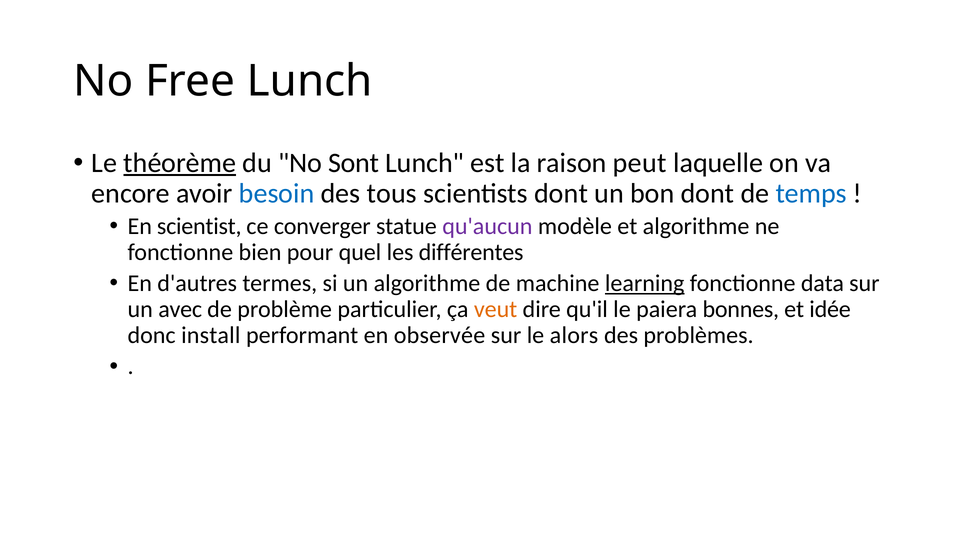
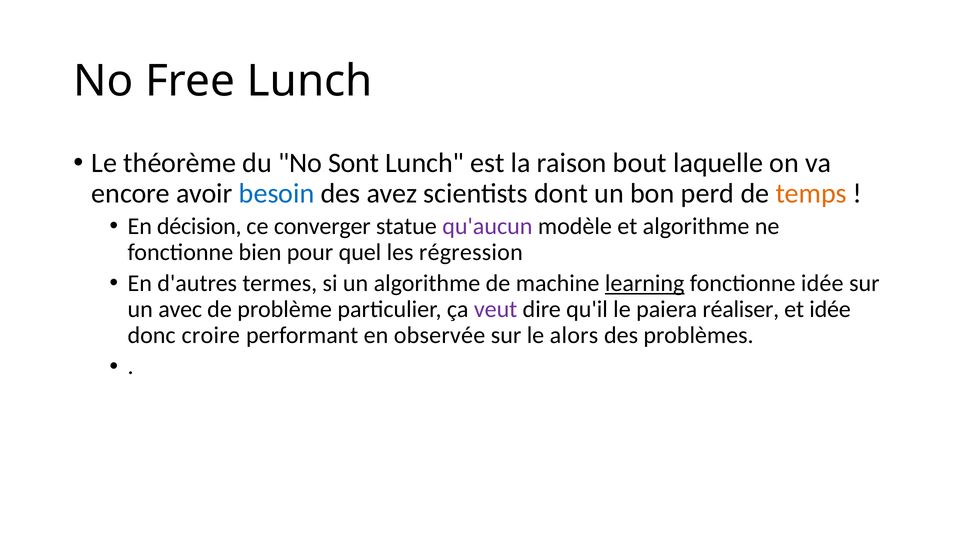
théorème underline: present -> none
peut: peut -> bout
tous: tous -> avez
bon dont: dont -> perd
temps colour: blue -> orange
scientist: scientist -> décision
différentes: différentes -> régression
fonctionne data: data -> idée
veut colour: orange -> purple
bonnes: bonnes -> réaliser
install: install -> croire
